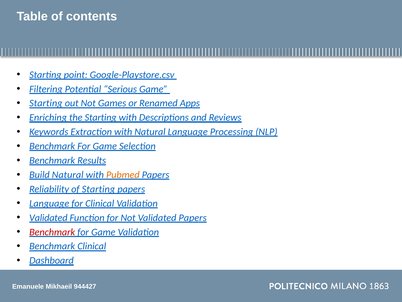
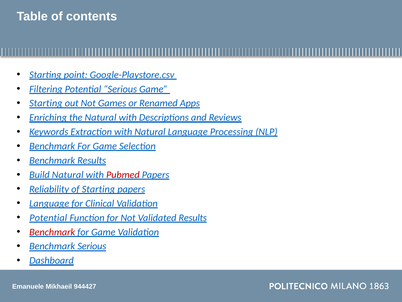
the Starting: Starting -> Natural
Pubmed colour: orange -> red
Validated at (48, 217): Validated -> Potential
Validated Papers: Papers -> Results
Benchmark Clinical: Clinical -> Serious
